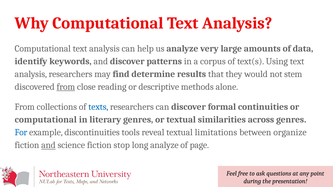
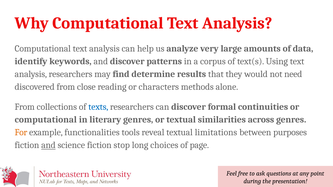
stem: stem -> need
from at (66, 87) underline: present -> none
descriptive: descriptive -> characters
For colour: blue -> orange
discontinuities: discontinuities -> functionalities
organize: organize -> purposes
long analyze: analyze -> choices
